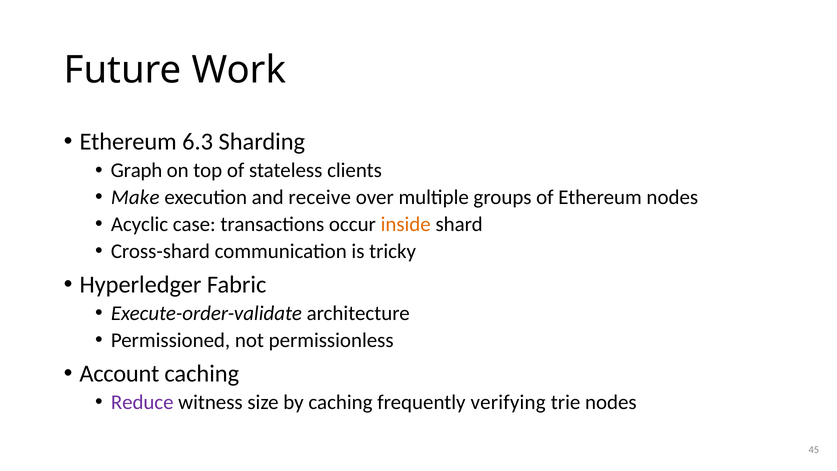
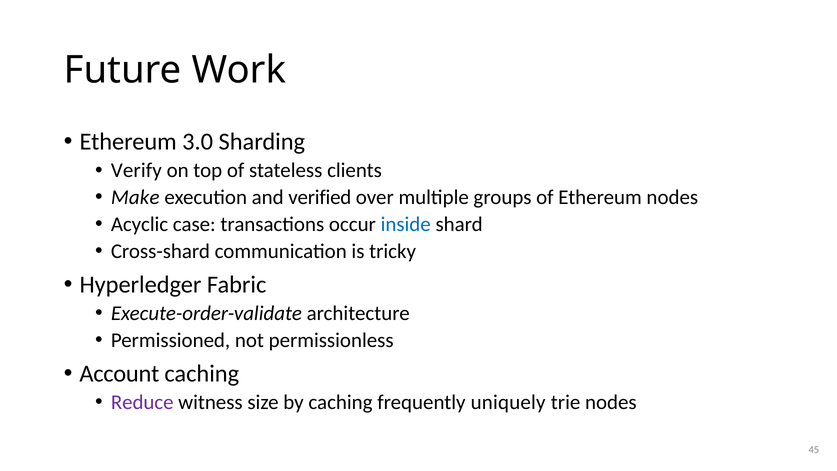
6.3: 6.3 -> 3.0
Graph: Graph -> Verify
receive: receive -> verified
inside colour: orange -> blue
verifying: verifying -> uniquely
